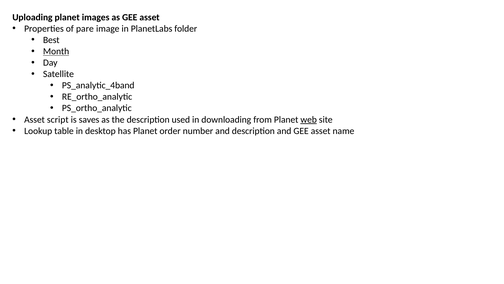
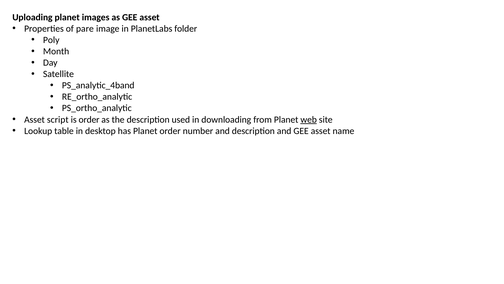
Best: Best -> Poly
Month underline: present -> none
is saves: saves -> order
